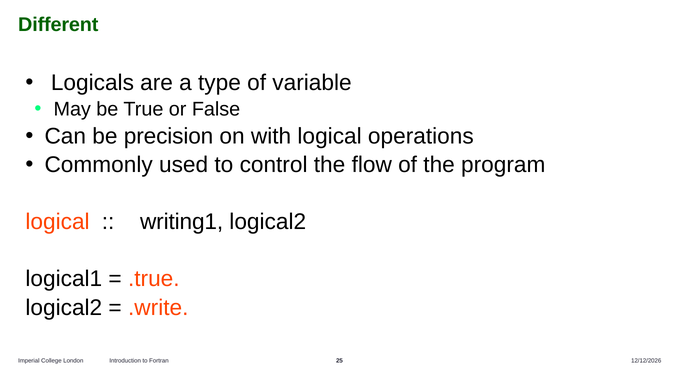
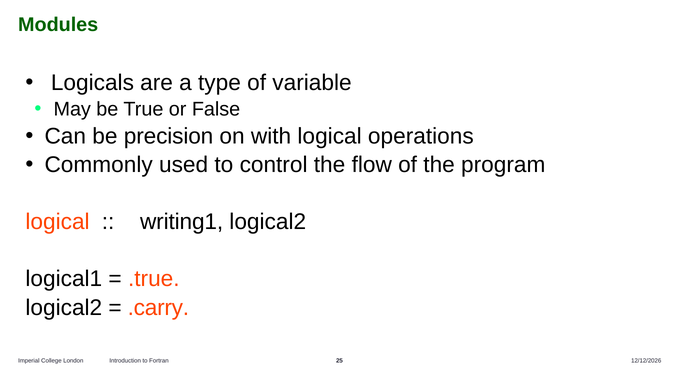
Different: Different -> Modules
.write: .write -> .carry
